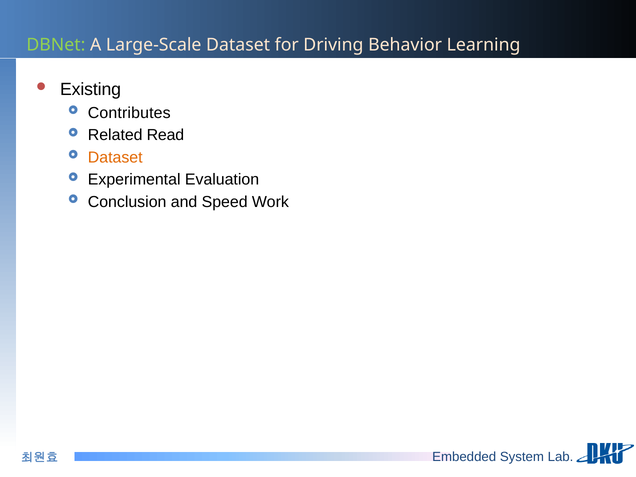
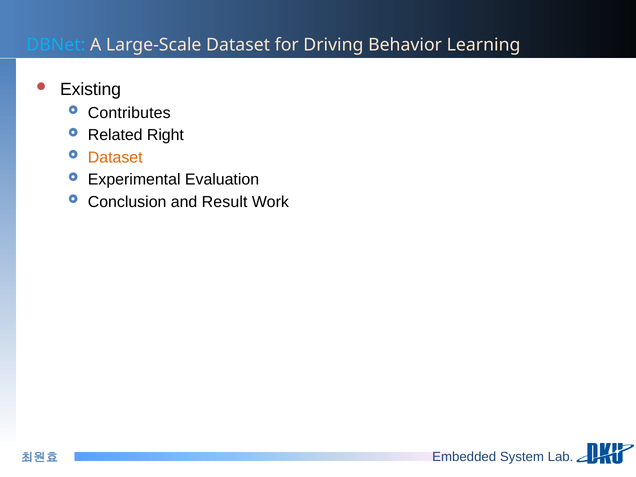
DBNet colour: light green -> light blue
Read: Read -> Right
Speed: Speed -> Result
